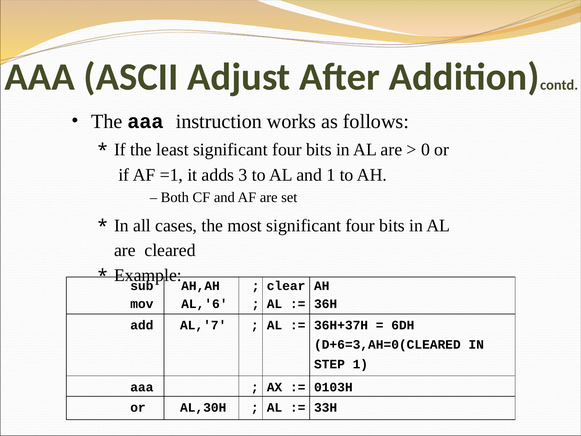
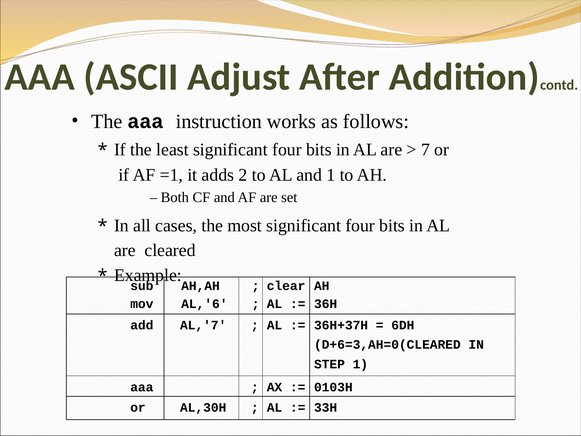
0: 0 -> 7
3: 3 -> 2
